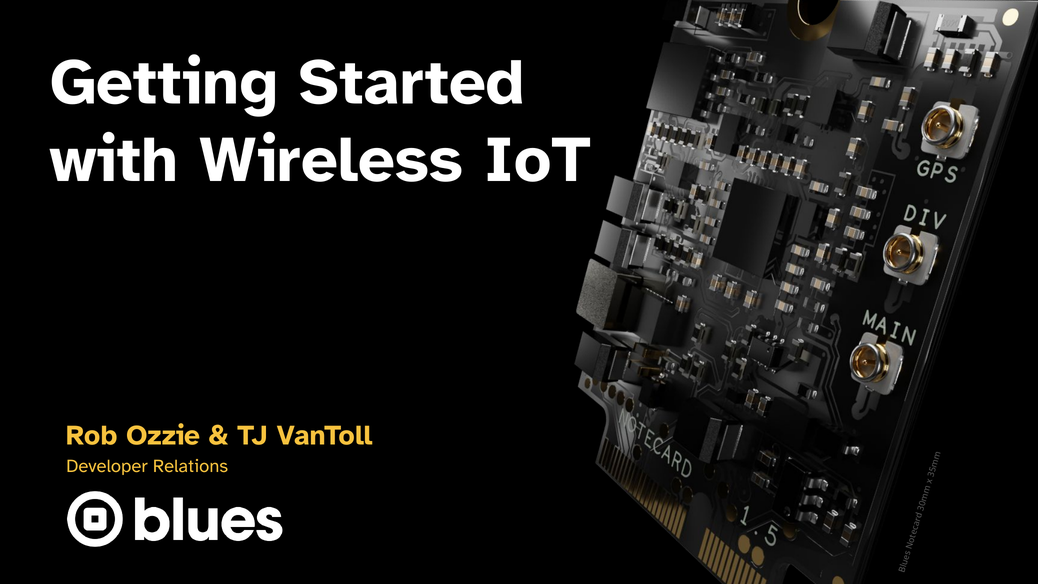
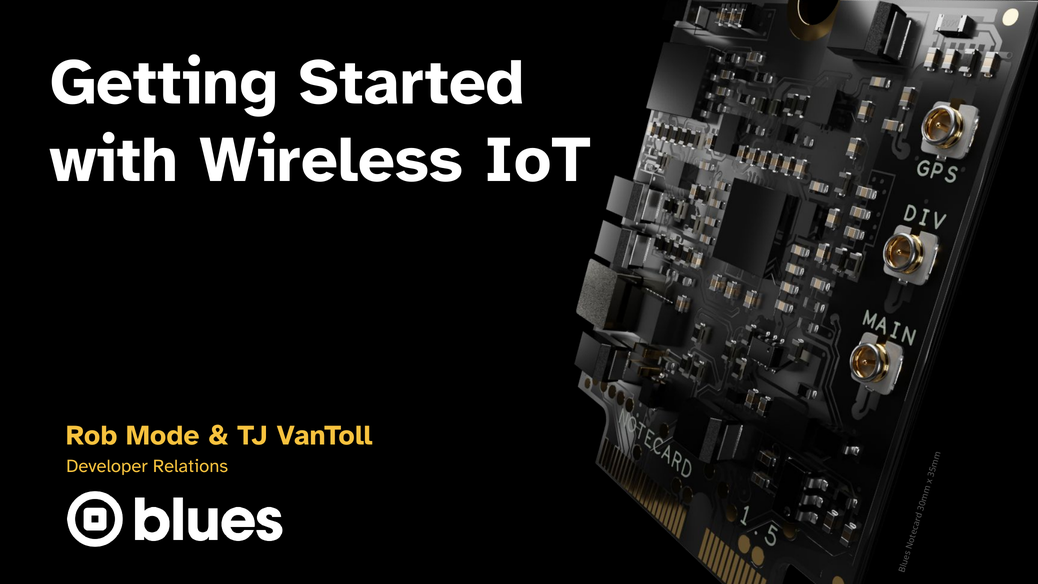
Ozzie: Ozzie -> Mode
